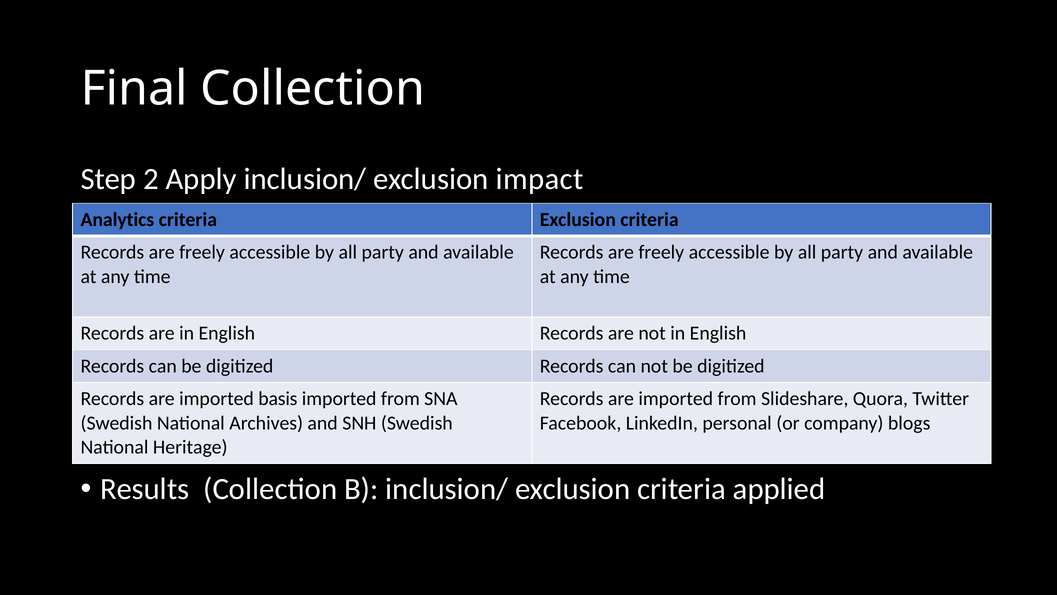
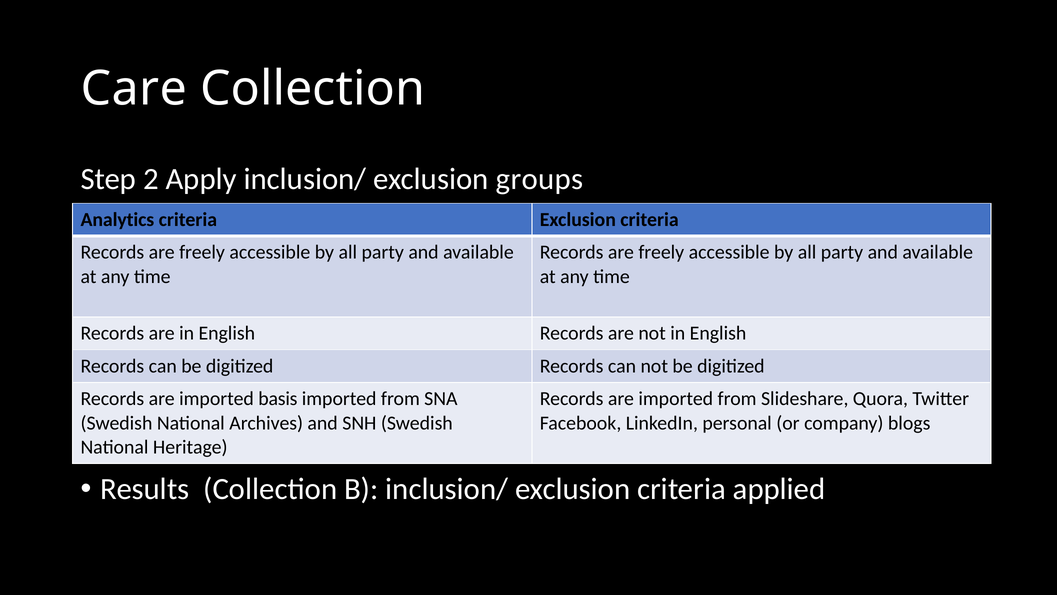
Final: Final -> Care
impact: impact -> groups
